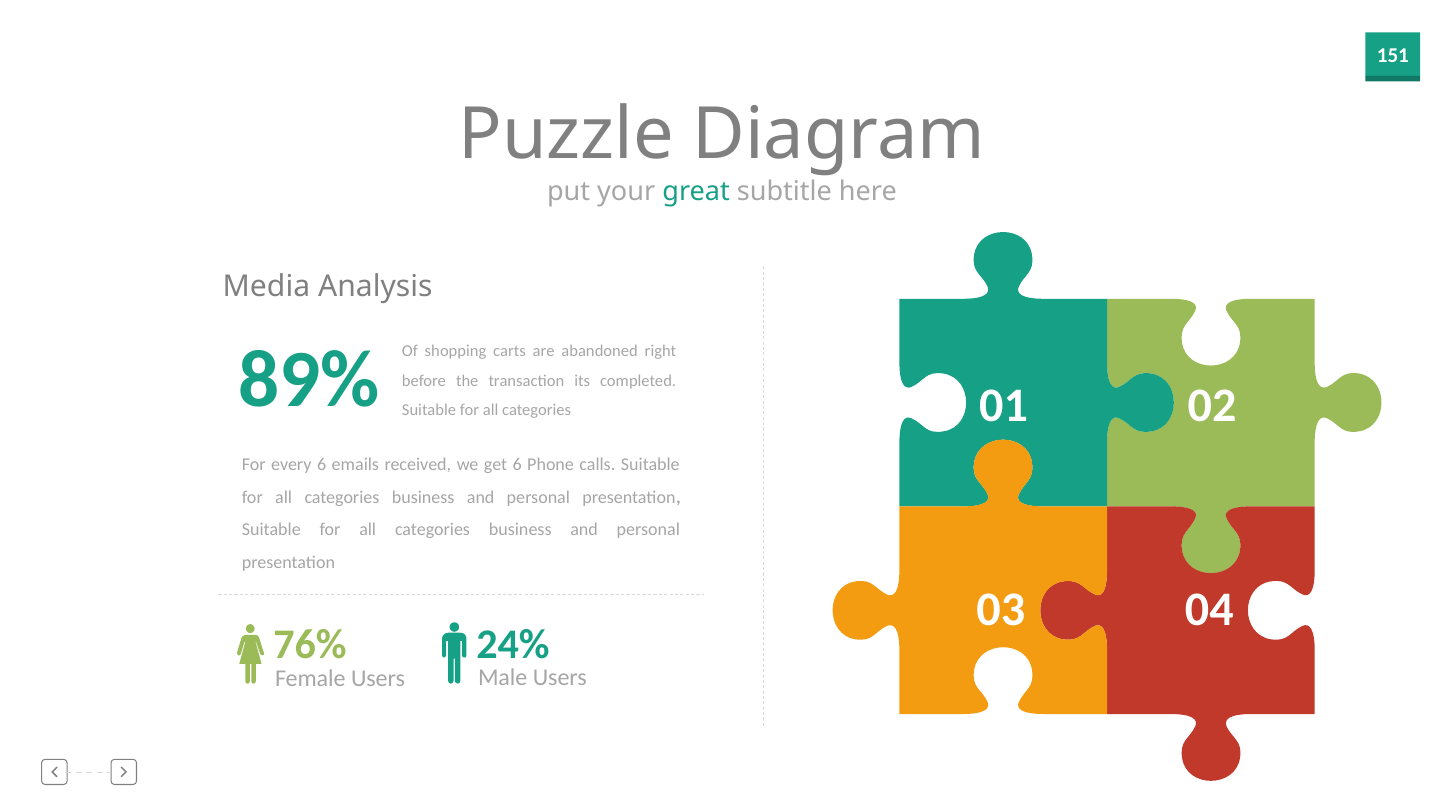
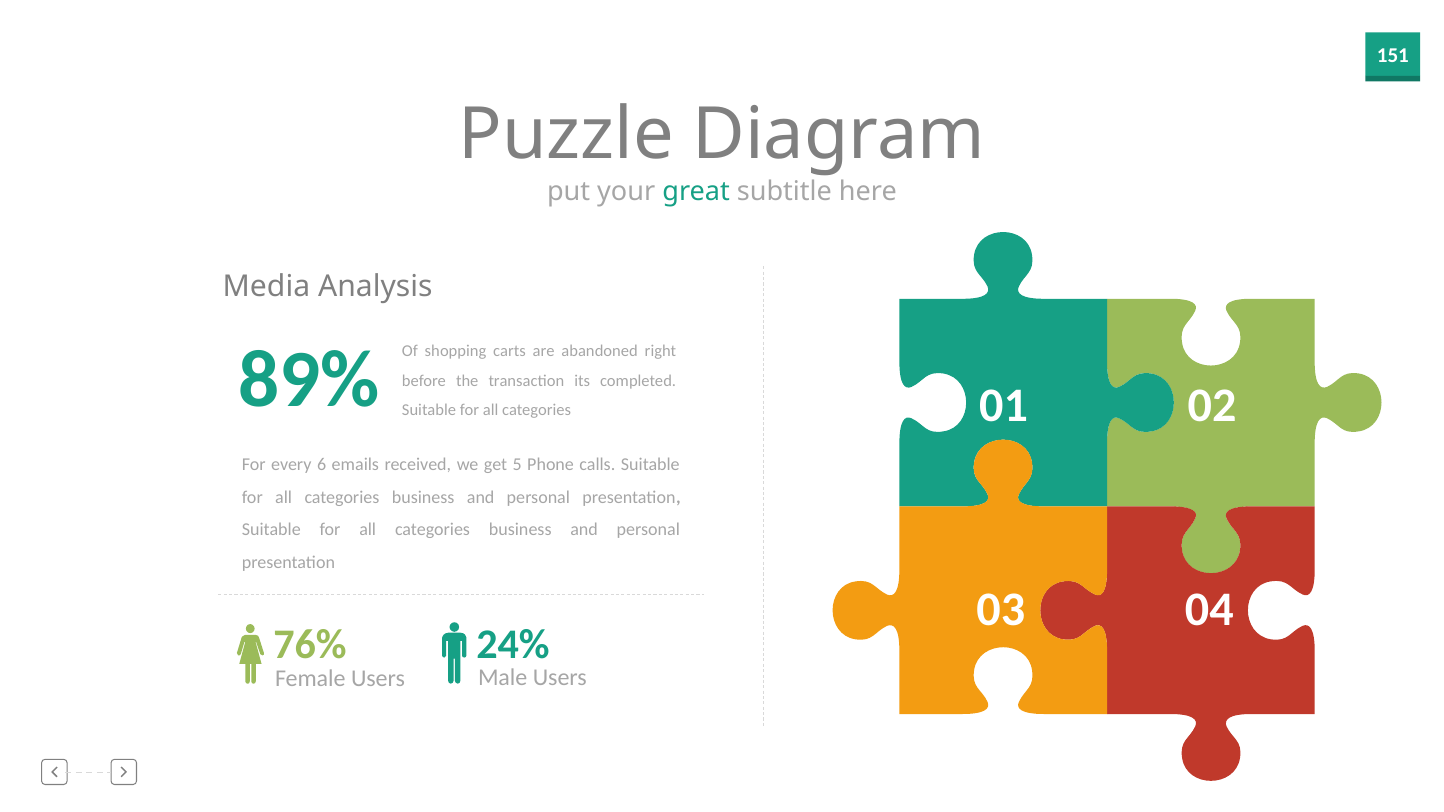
get 6: 6 -> 5
